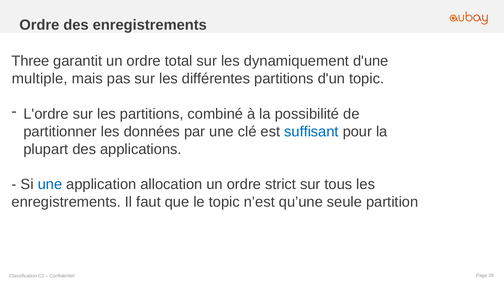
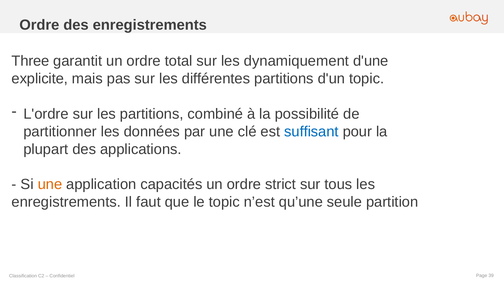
multiple: multiple -> explicite
une at (50, 185) colour: blue -> orange
allocation: allocation -> capacités
